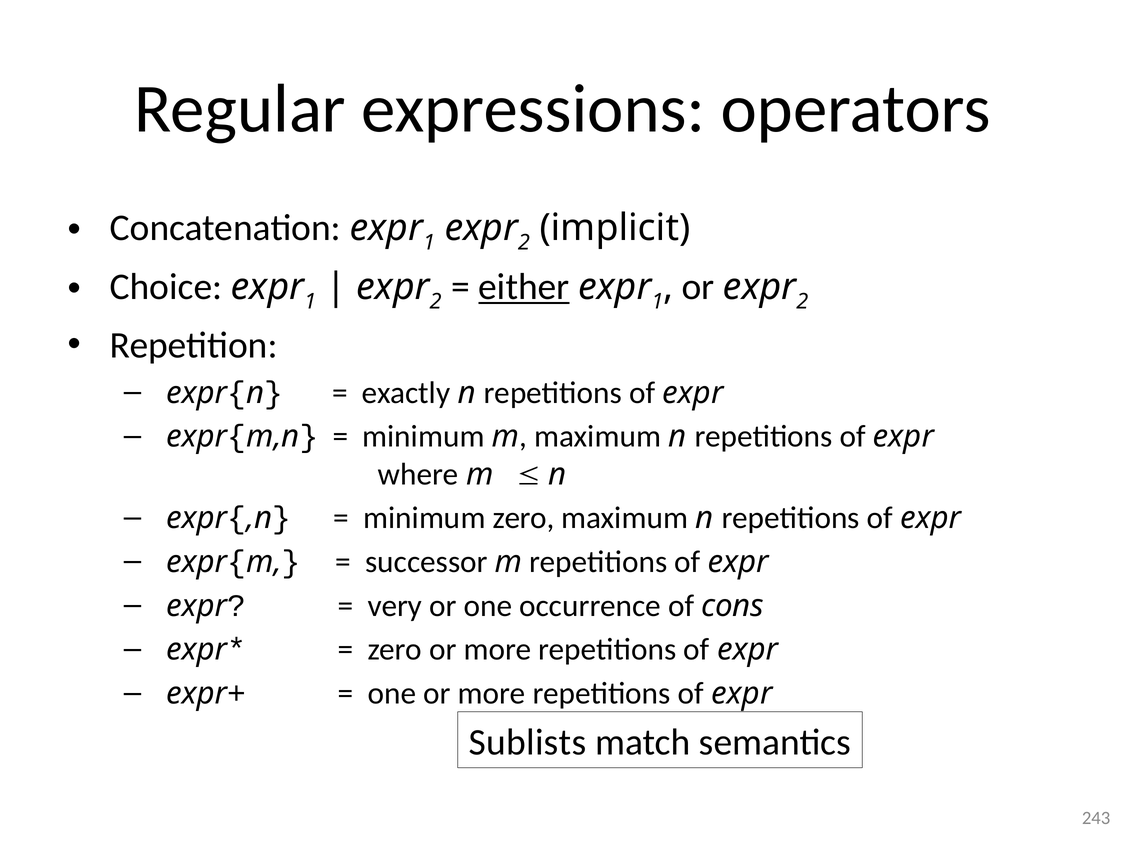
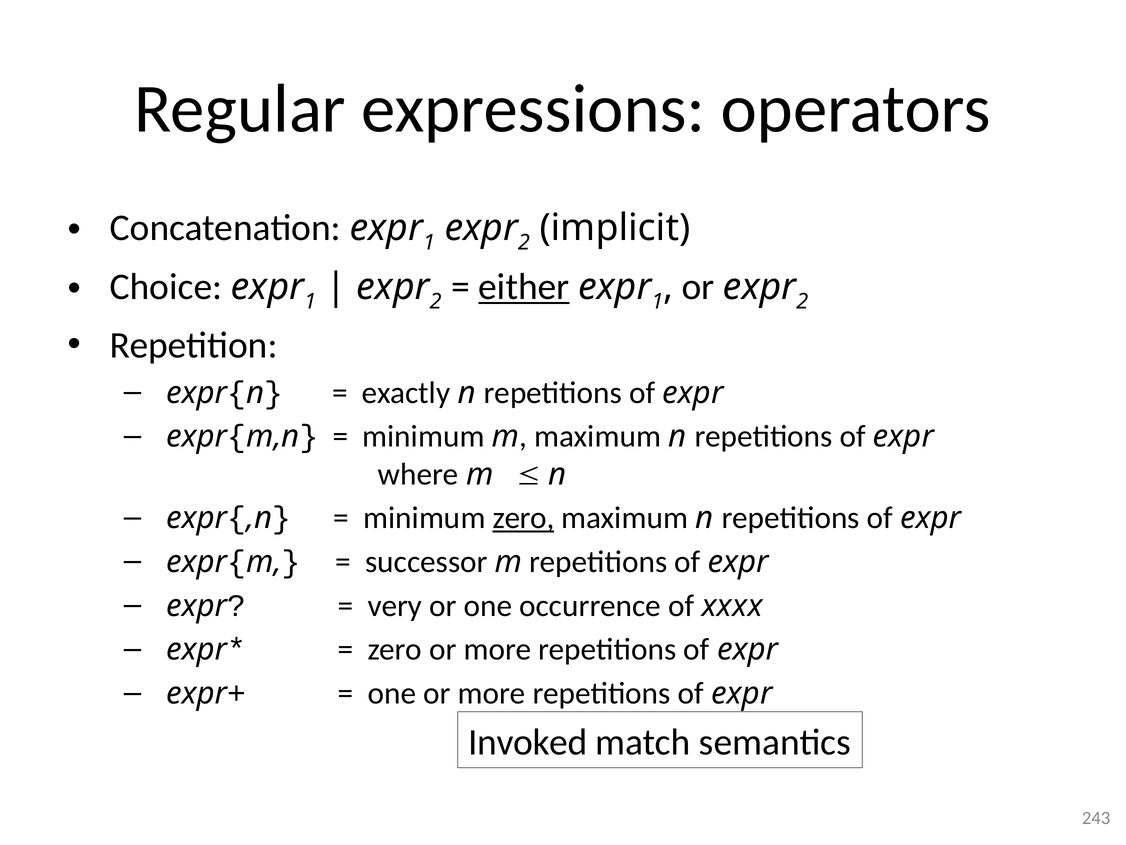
zero at (523, 518) underline: none -> present
cons: cons -> xxxx
Sublists: Sublists -> Invoked
